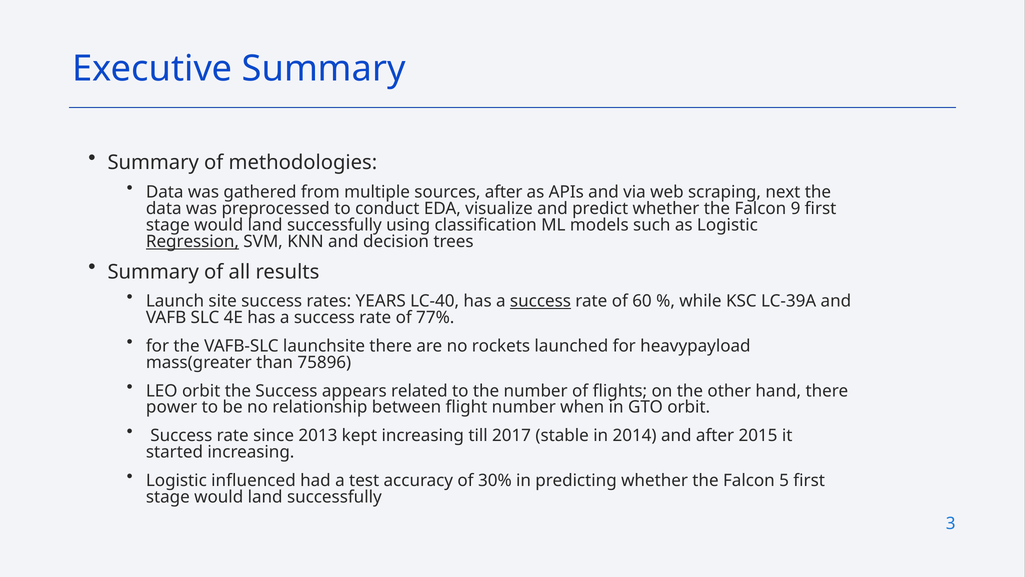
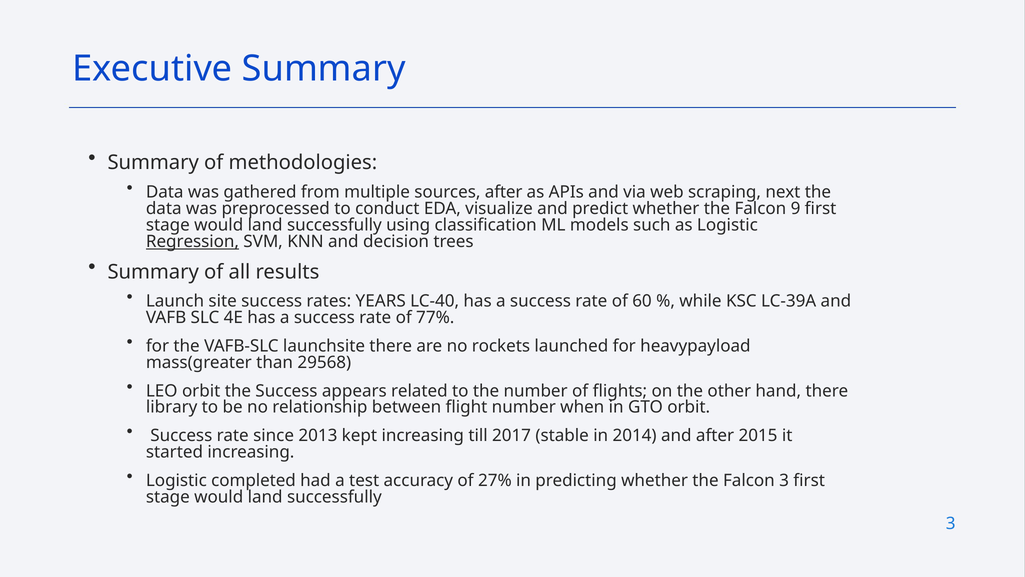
success at (541, 301) underline: present -> none
75896: 75896 -> 29568
power: power -> library
influenced: influenced -> completed
30%: 30% -> 27%
Falcon 5: 5 -> 3
